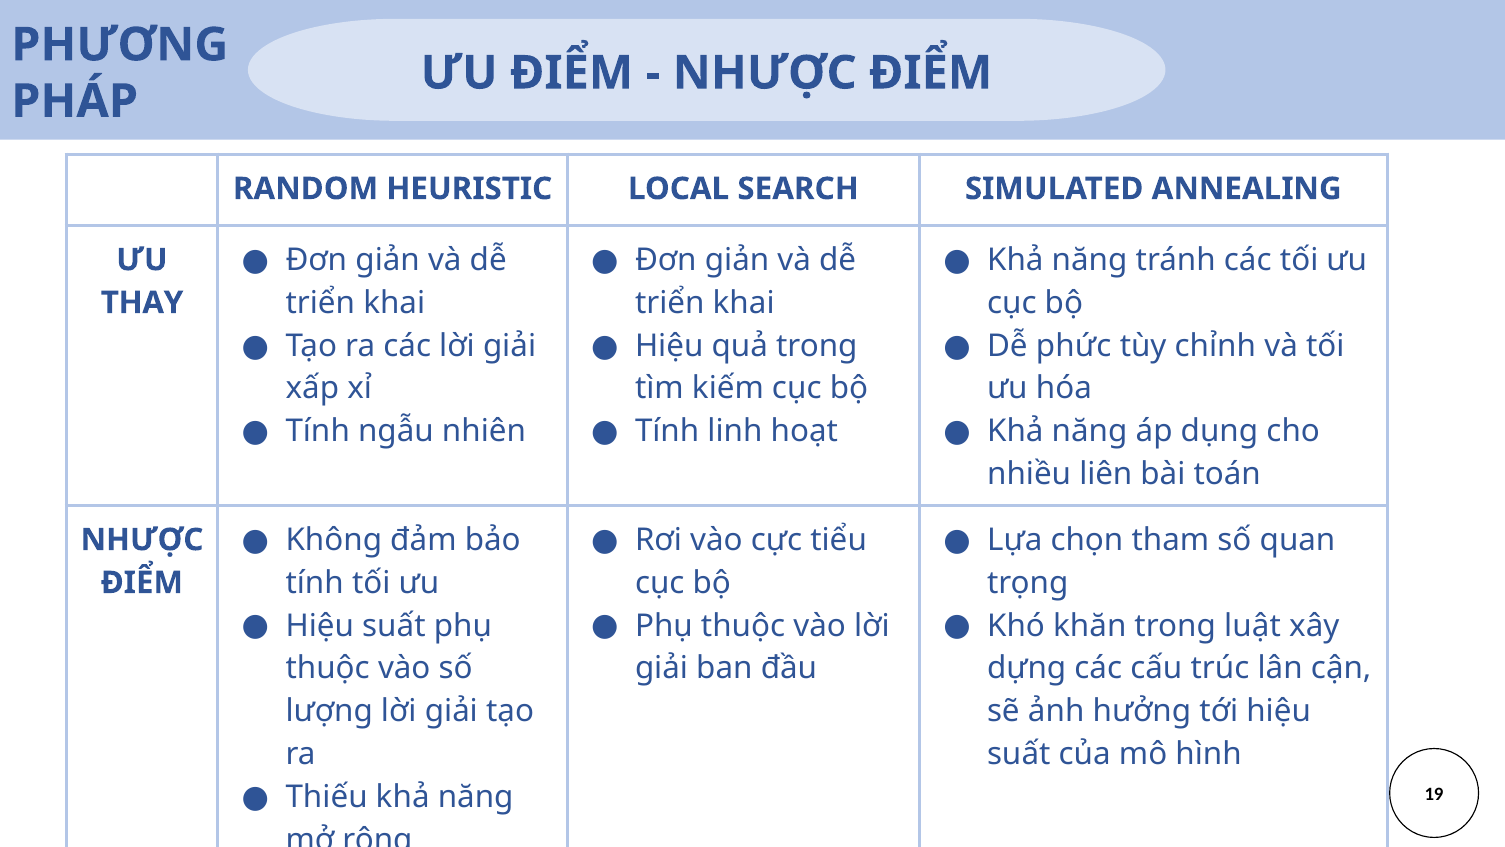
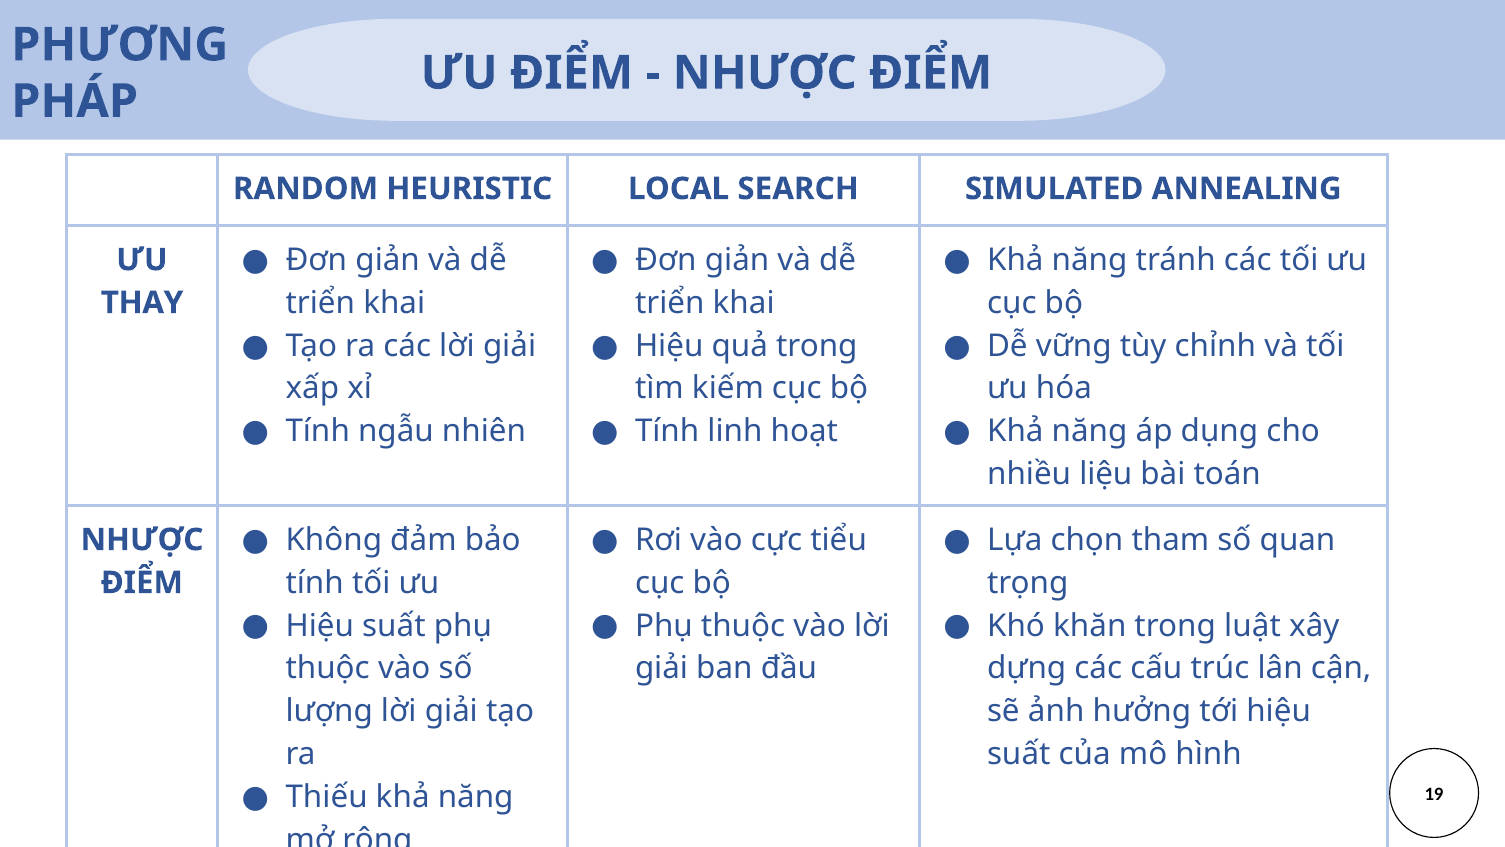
phức: phức -> vững
liên: liên -> liệu
